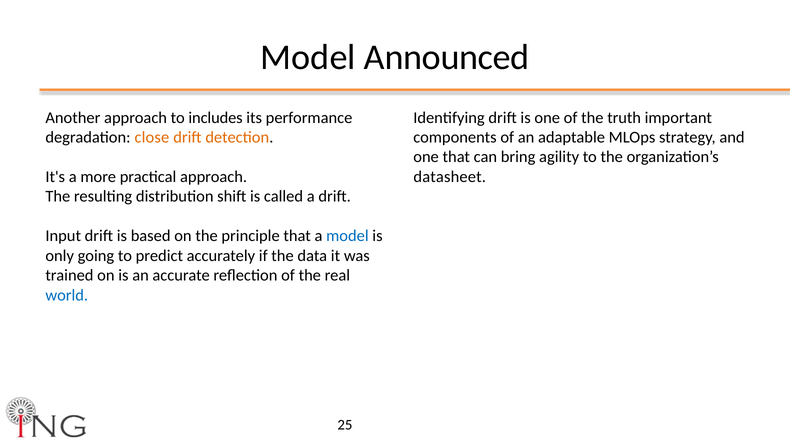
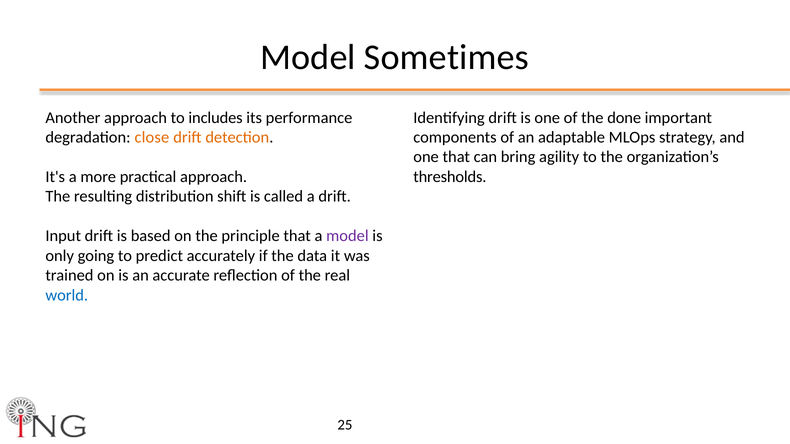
Announced: Announced -> Sometimes
truth: truth -> done
datasheet: datasheet -> thresholds
model at (347, 236) colour: blue -> purple
